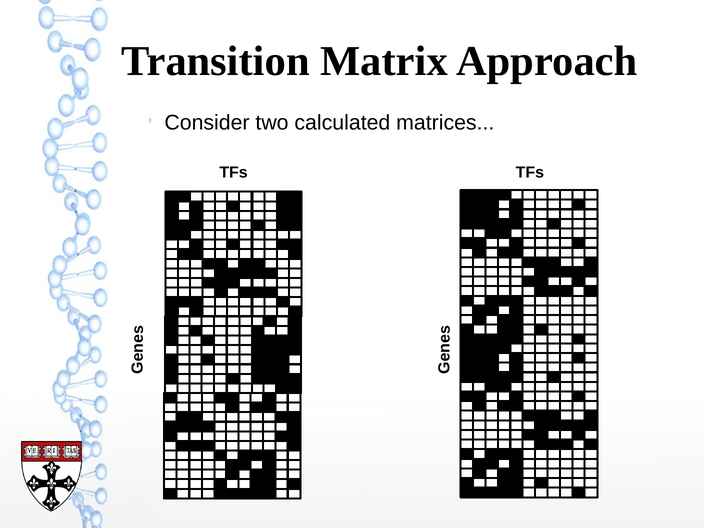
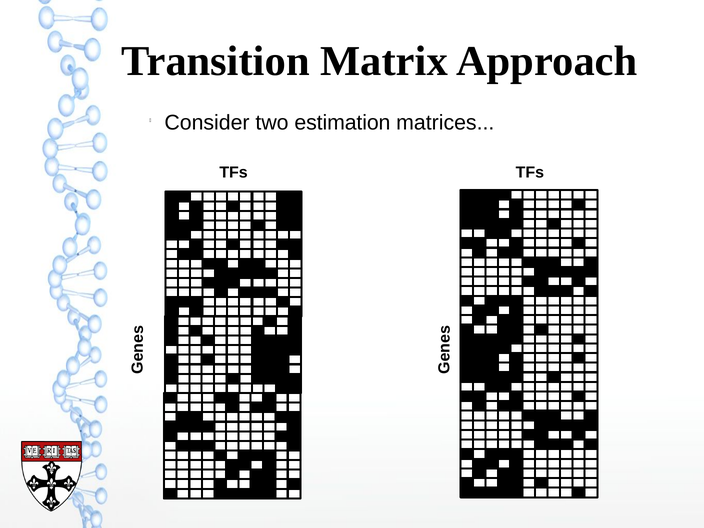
calculated: calculated -> estimation
